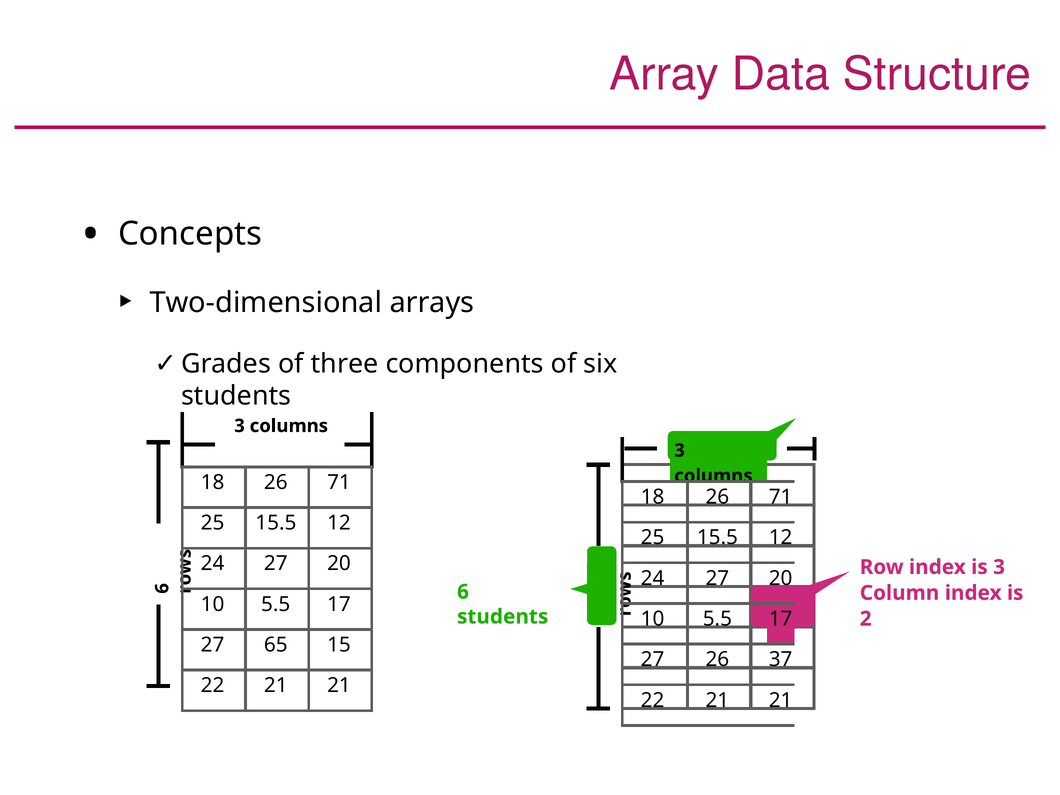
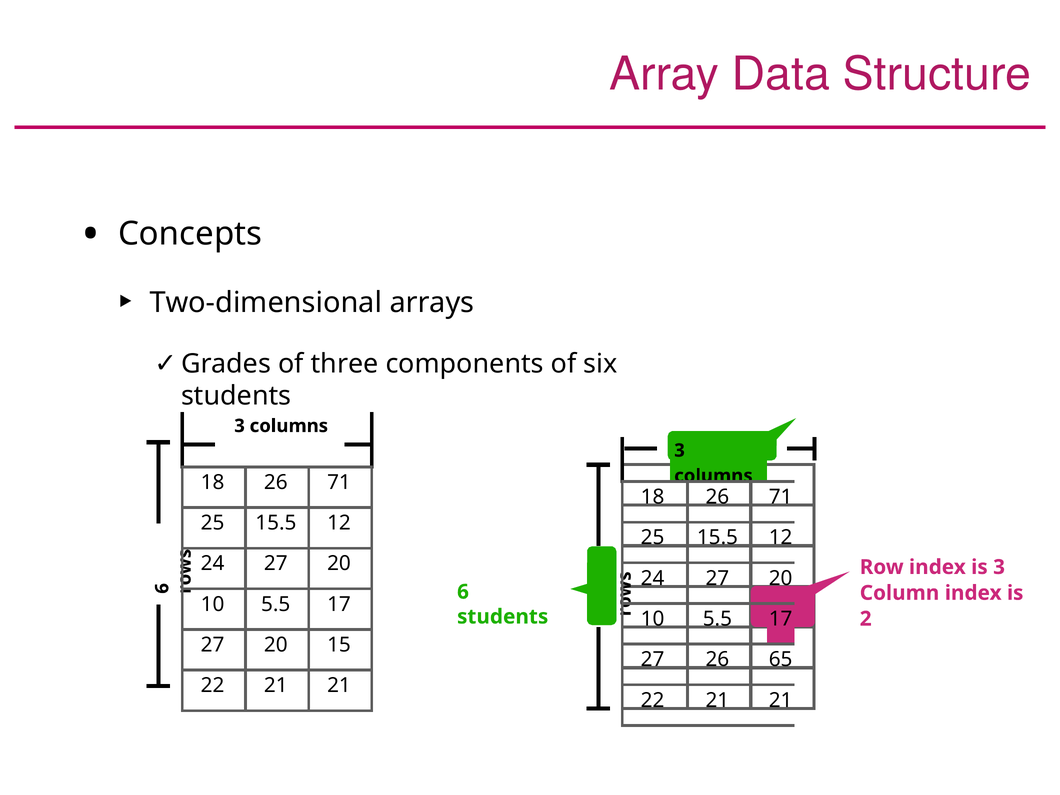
65 at (276, 645): 65 -> 20
37: 37 -> 65
